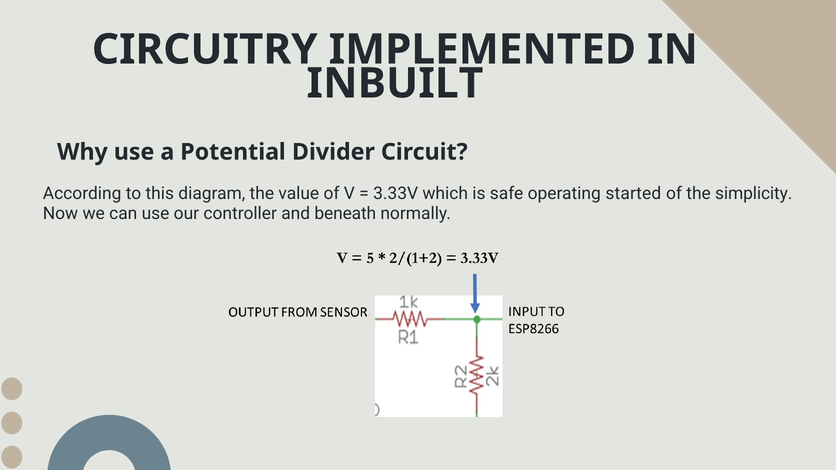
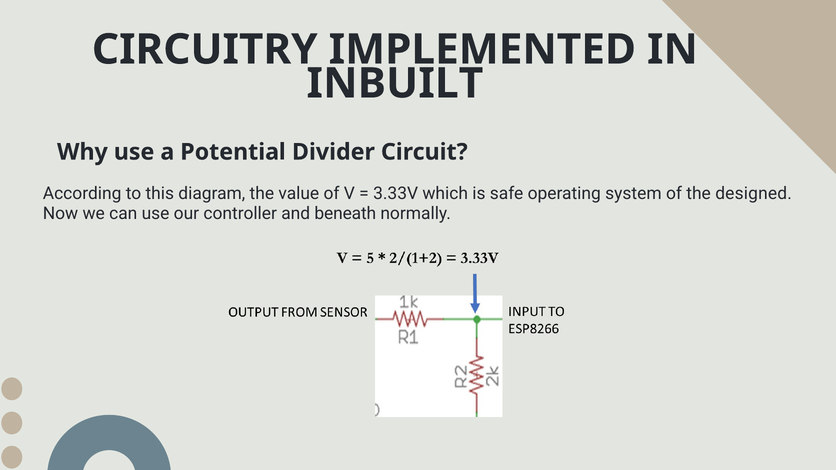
started: started -> system
simplicity: simplicity -> designed
